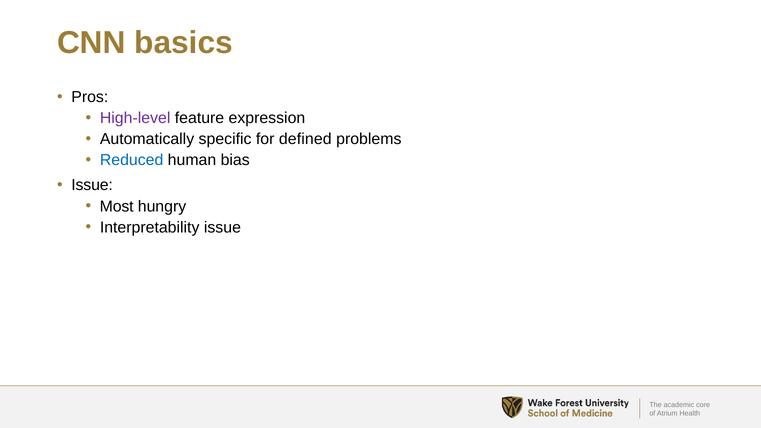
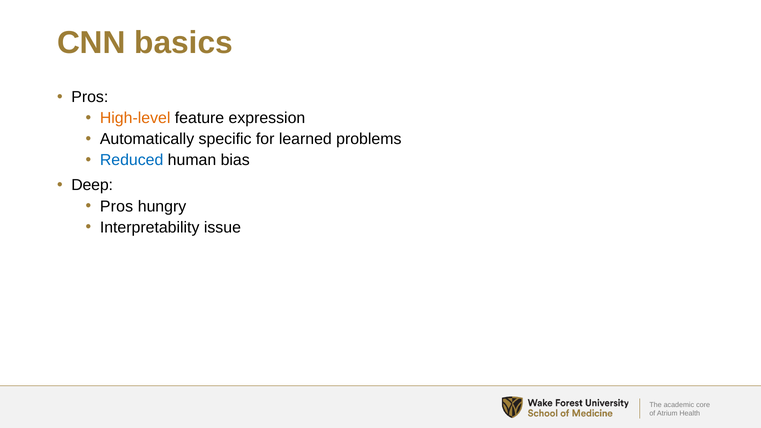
High-level colour: purple -> orange
defined: defined -> learned
Issue at (92, 185): Issue -> Deep
Most at (117, 206): Most -> Pros
